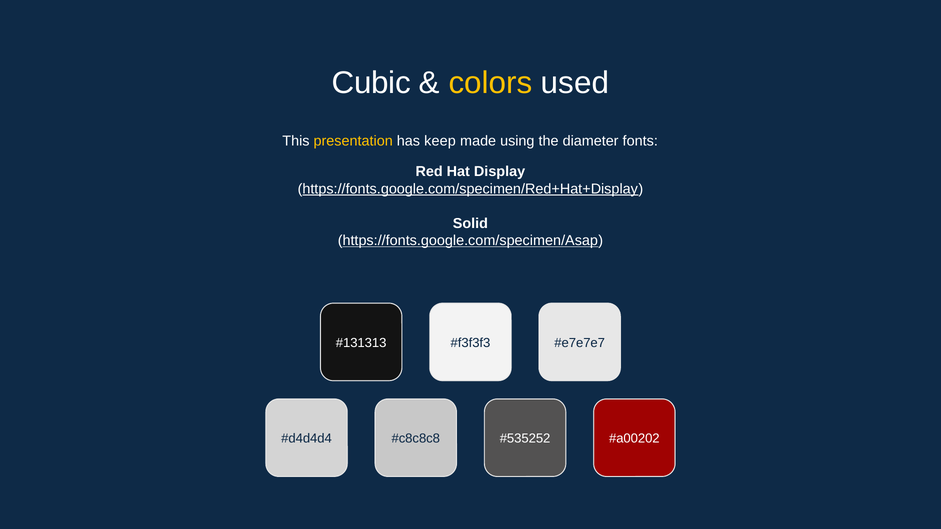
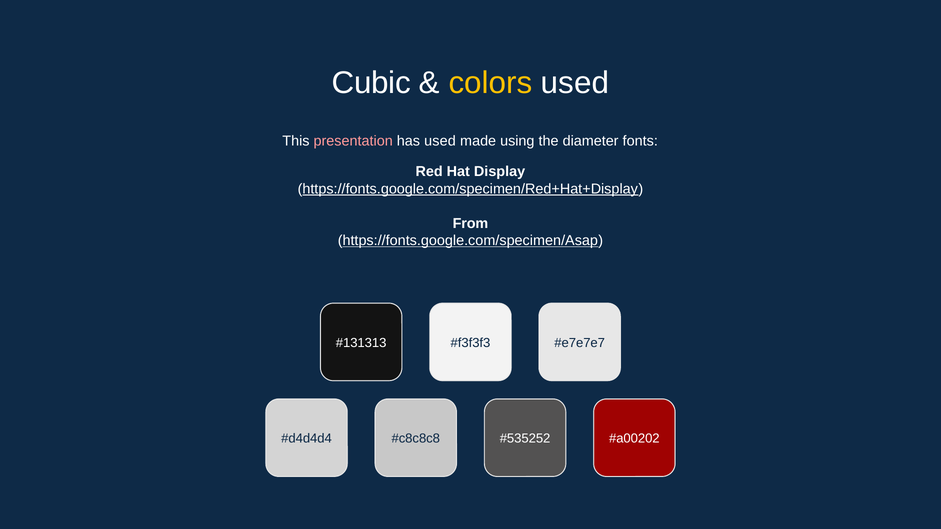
presentation colour: yellow -> pink
has keep: keep -> used
Solid: Solid -> From
